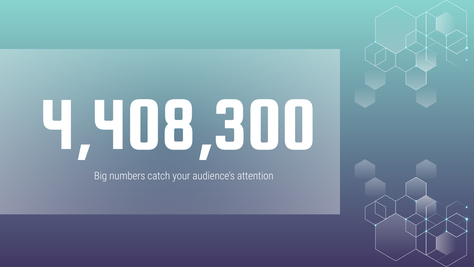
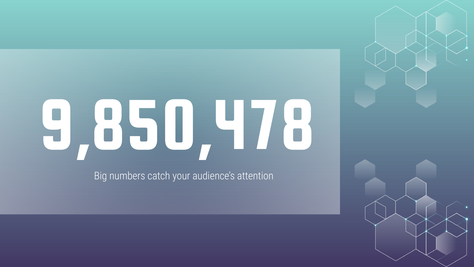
4,408,300: 4,408,300 -> 9,850,478
